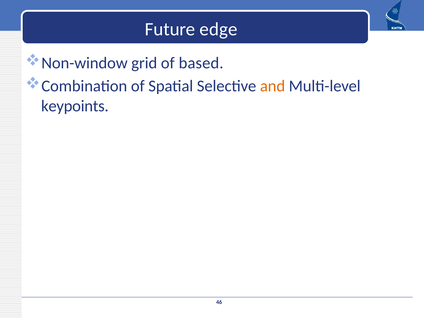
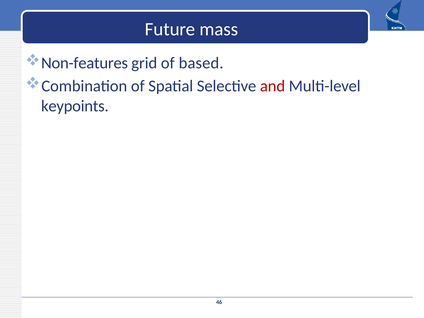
edge: edge -> mass
Non-window: Non-window -> Non-features
and colour: orange -> red
